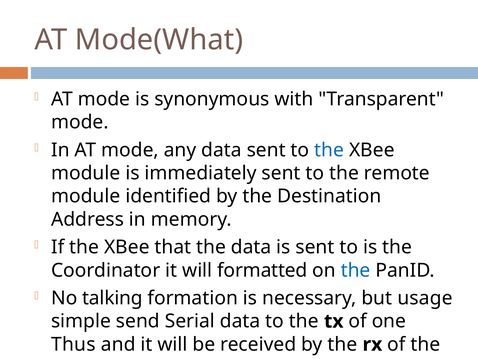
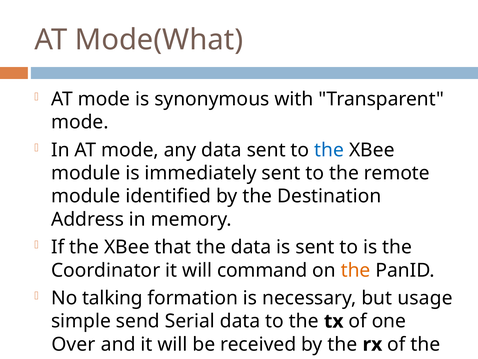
formatted: formatted -> command
the at (356, 270) colour: blue -> orange
Thus: Thus -> Over
